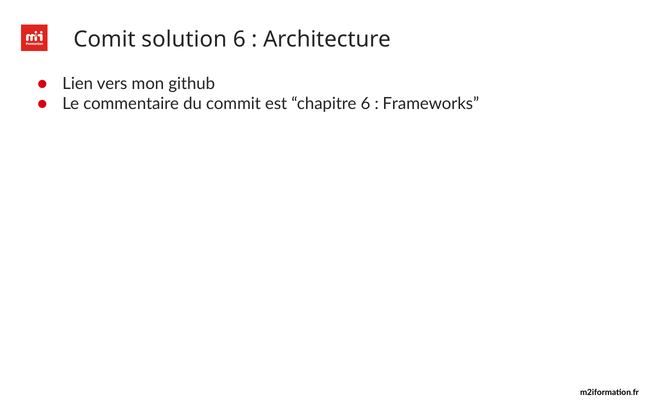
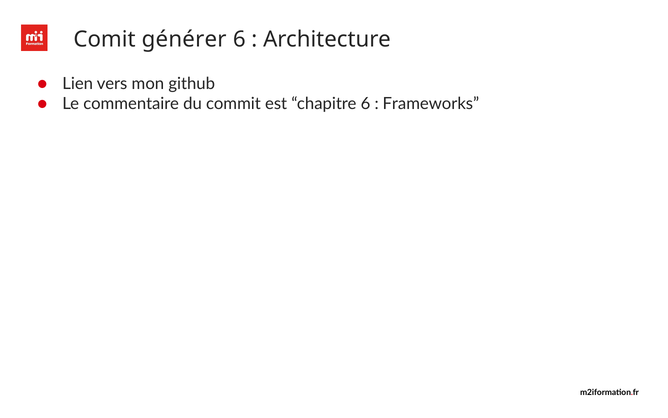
solution: solution -> générer
